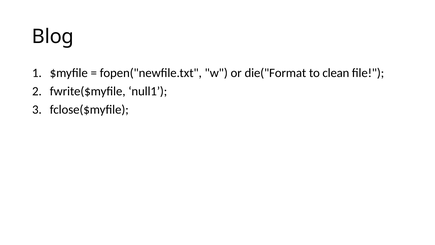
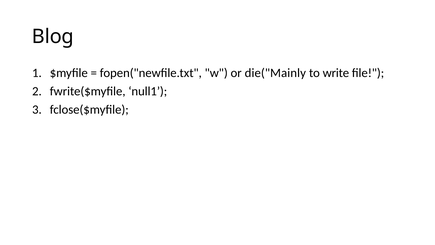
die("Format: die("Format -> die("Mainly
clean: clean -> write
